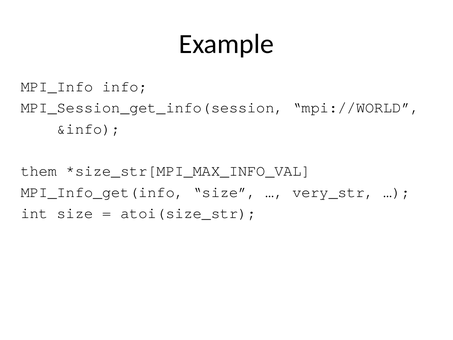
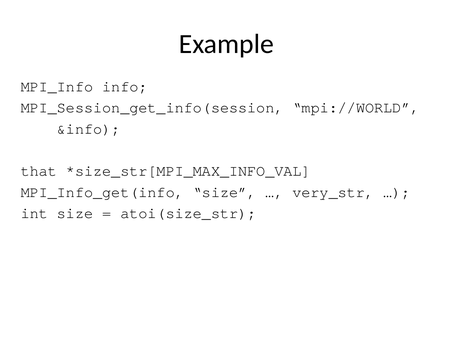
them: them -> that
